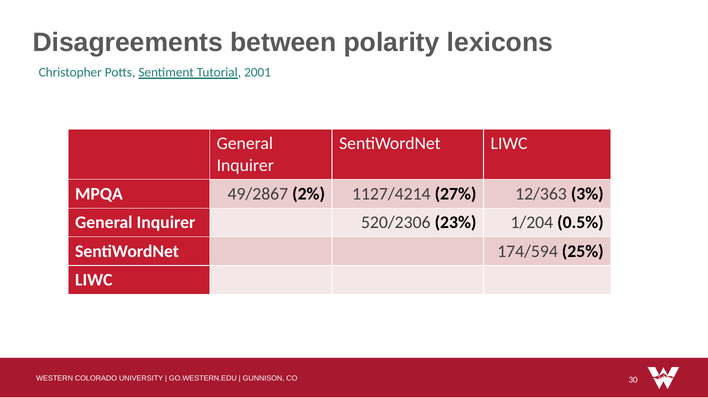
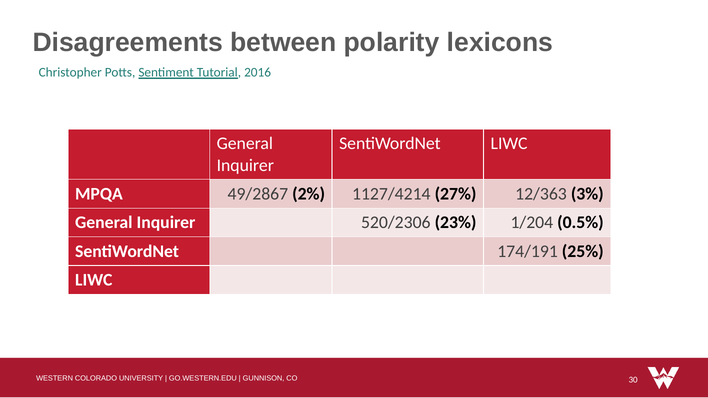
2001: 2001 -> 2016
174/594: 174/594 -> 174/191
